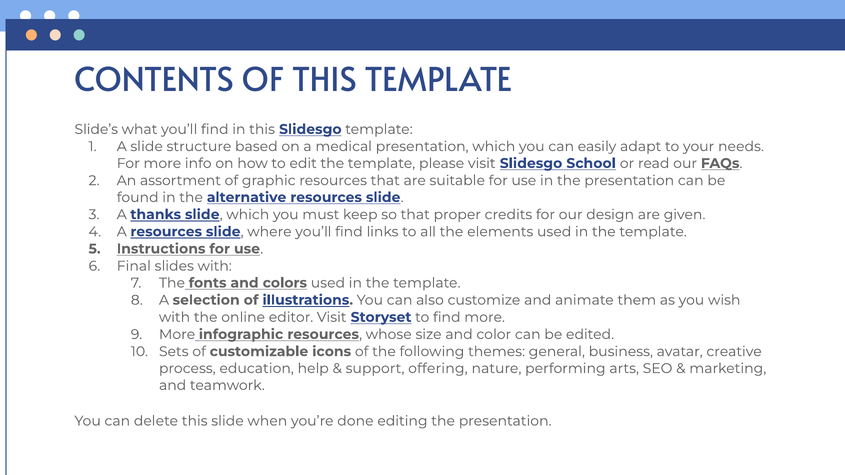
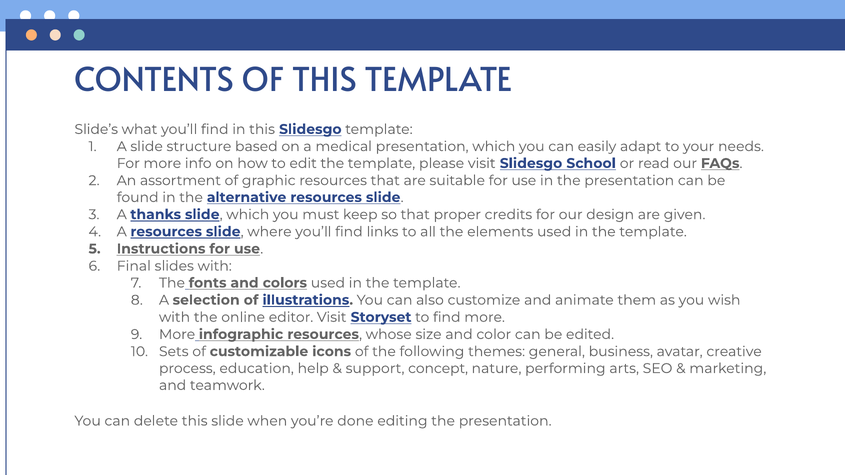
offering: offering -> concept
